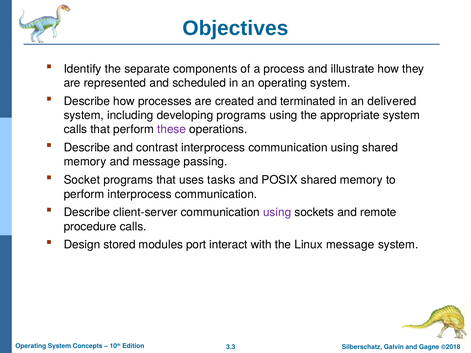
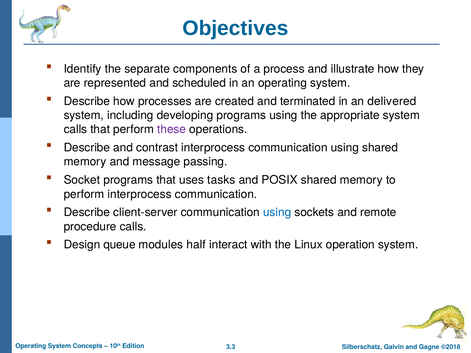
using at (277, 213) colour: purple -> blue
stored: stored -> queue
port: port -> half
Linux message: message -> operation
